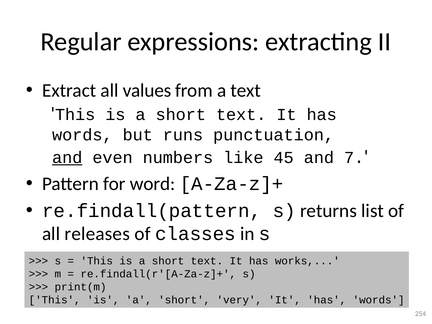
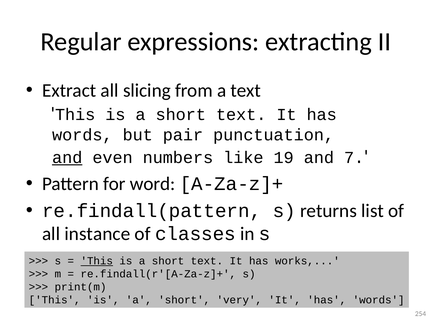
values: values -> slicing
runs: runs -> pair
45: 45 -> 19
releases: releases -> instance
This at (97, 261) underline: none -> present
